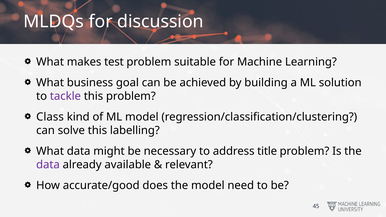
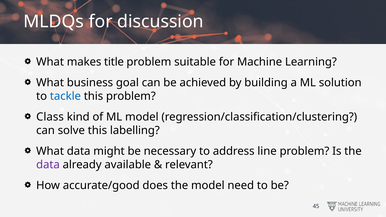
test: test -> title
tackle colour: purple -> blue
title: title -> line
